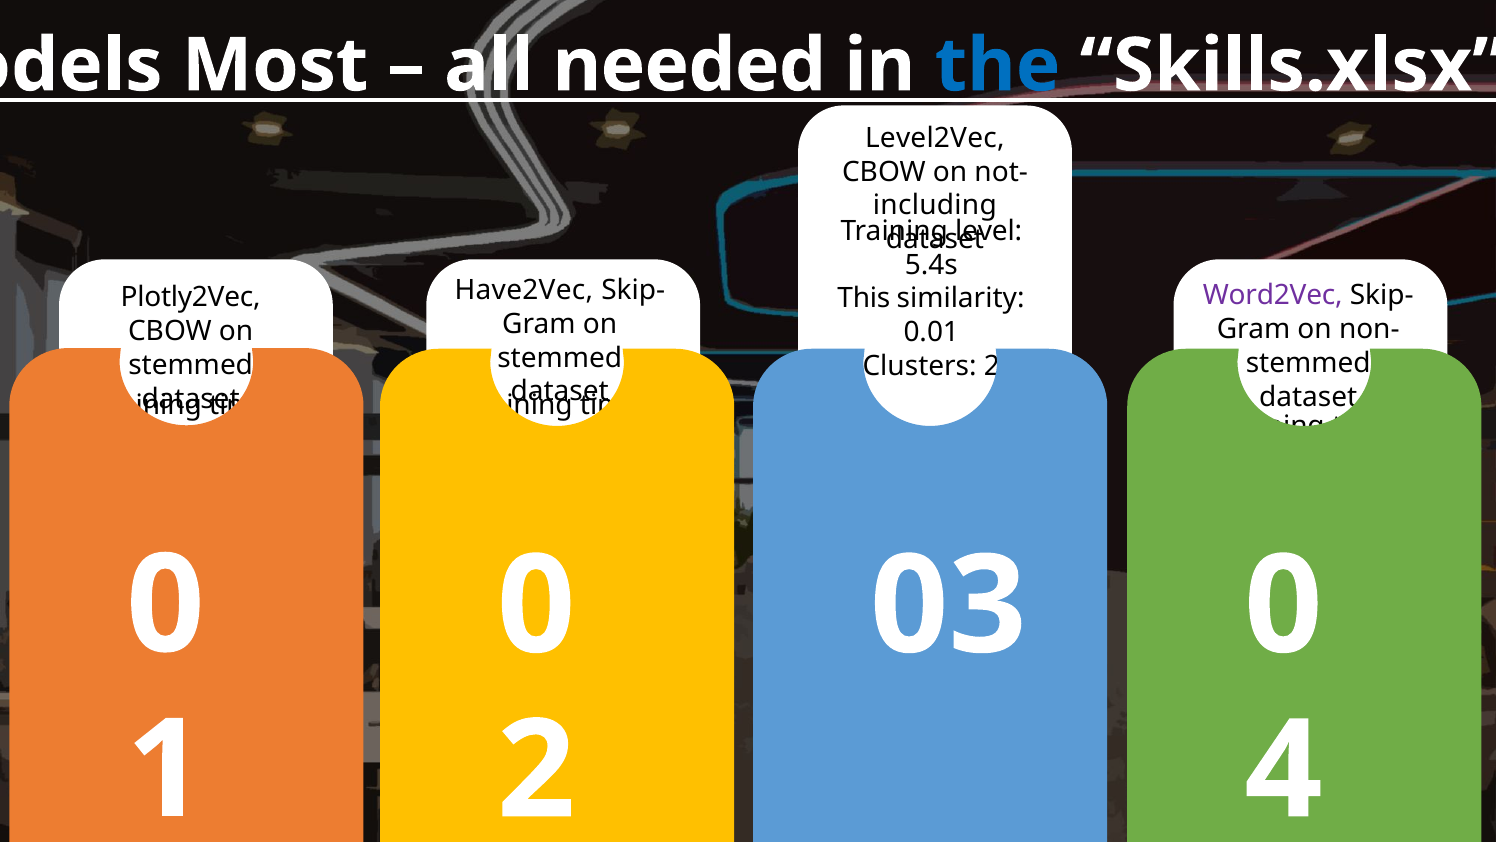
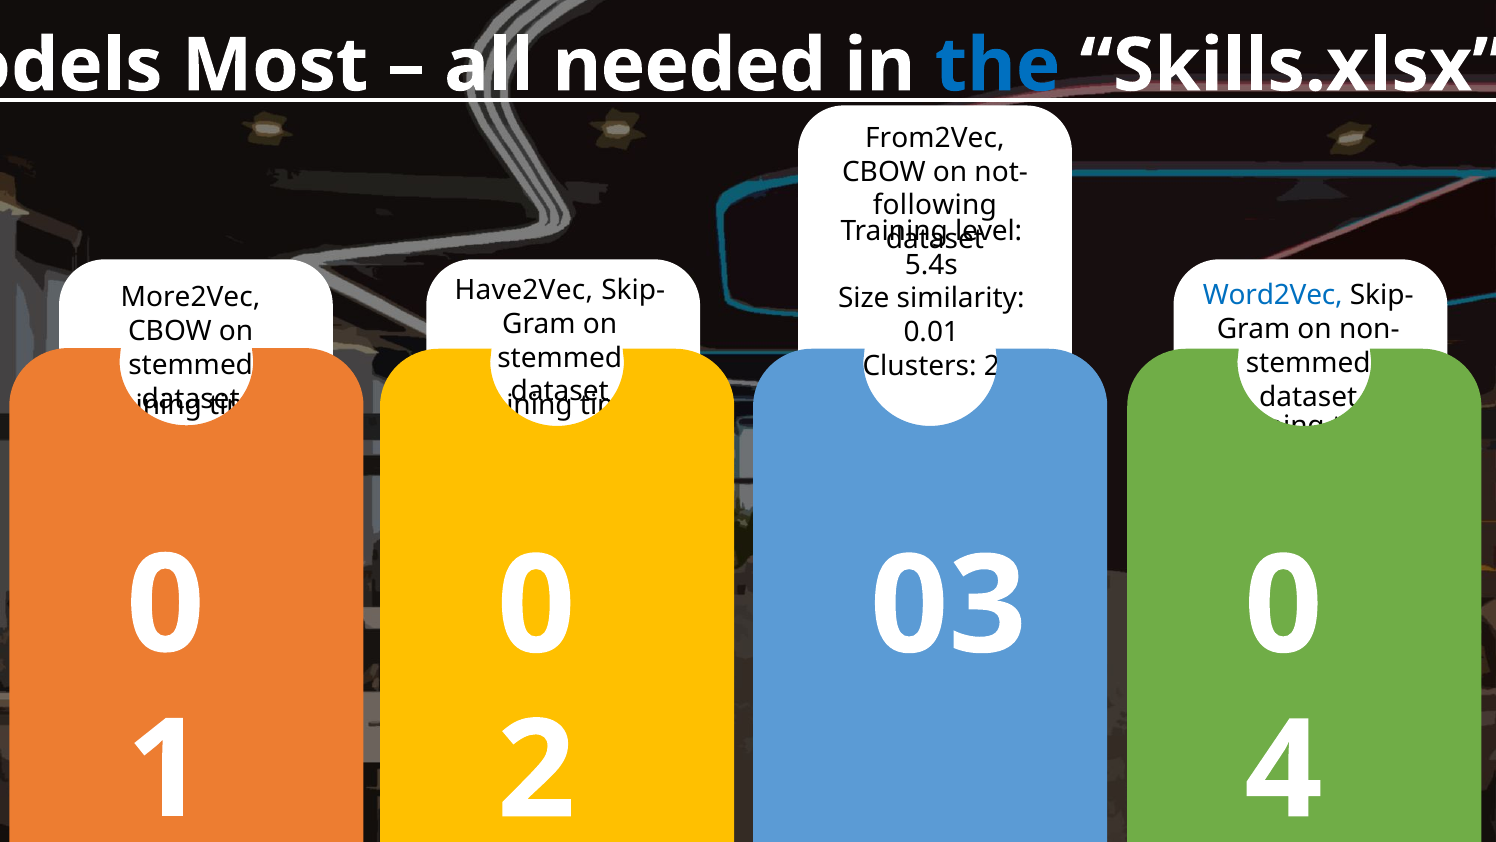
Level2Vec: Level2Vec -> From2Vec
including: including -> following
Word2Vec colour: purple -> blue
Plotly2Vec: Plotly2Vec -> More2Vec
This: This -> Size
